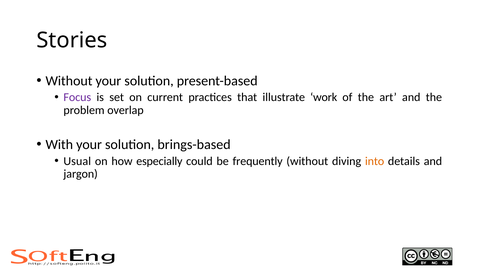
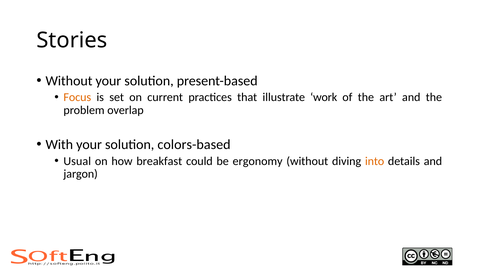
Focus colour: purple -> orange
brings-based: brings-based -> colors-based
especially: especially -> breakfast
frequently: frequently -> ergonomy
